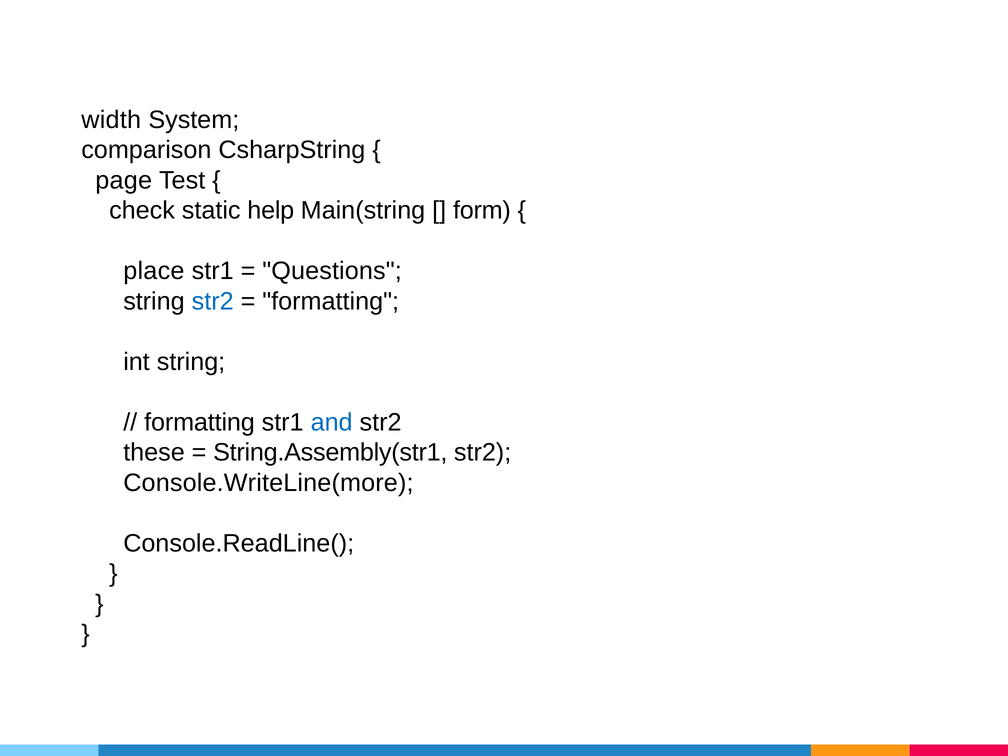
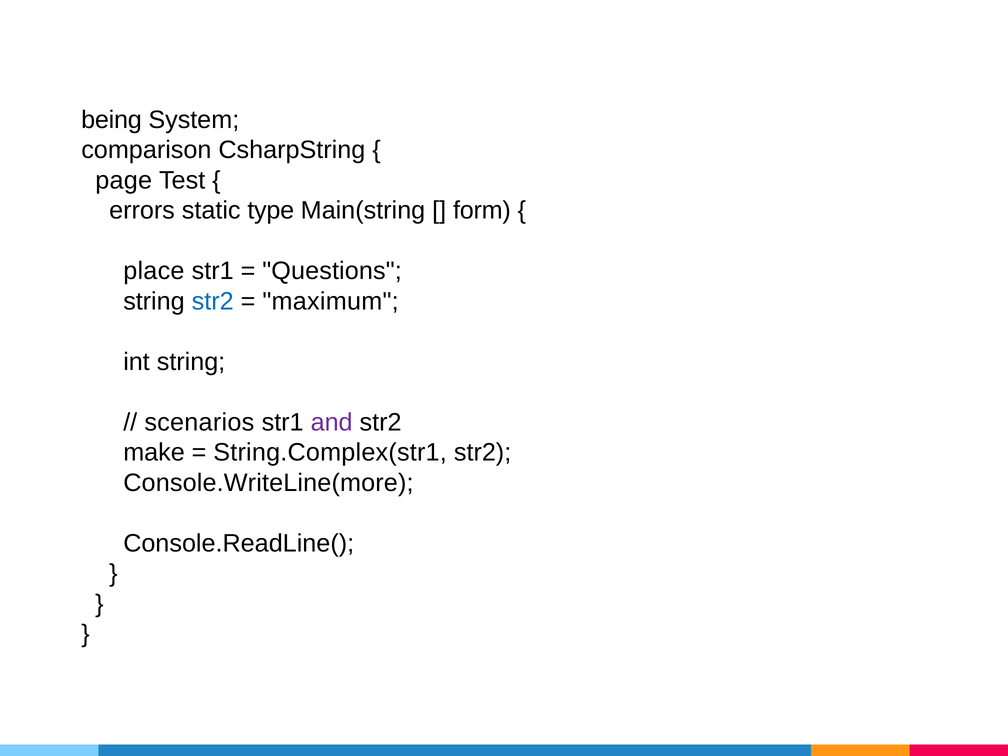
width: width -> being
check: check -> errors
help: help -> type
formatting at (331, 301): formatting -> maximum
formatting at (200, 422): formatting -> scenarios
and colour: blue -> purple
these: these -> make
String.Assembly(str1: String.Assembly(str1 -> String.Complex(str1
